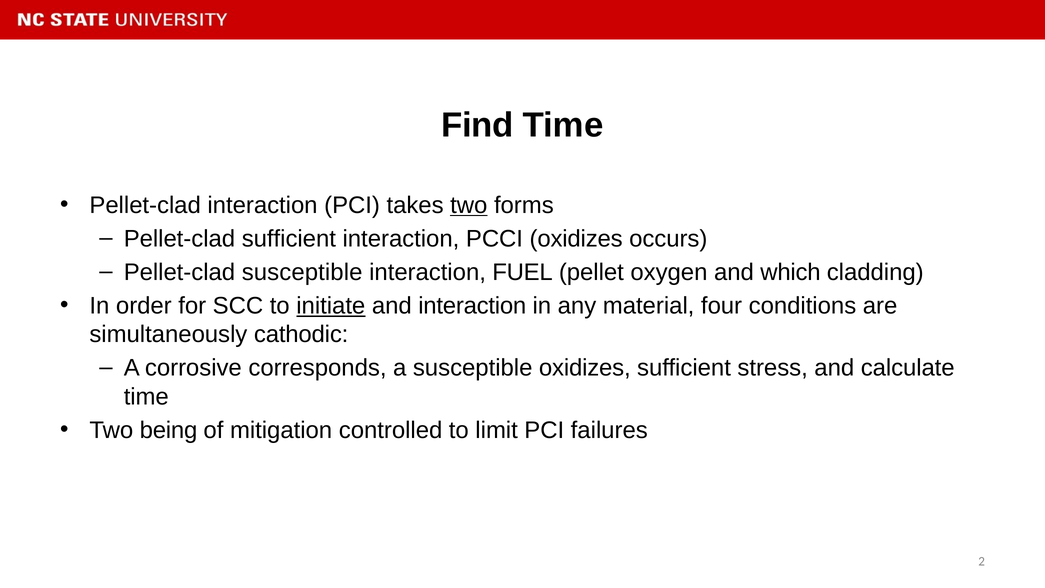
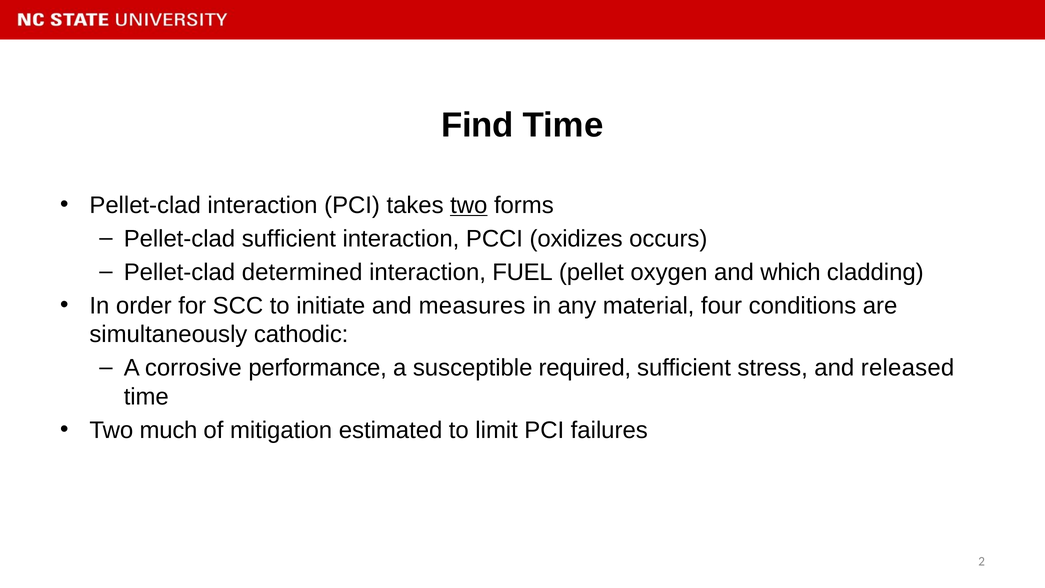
Pellet-clad susceptible: susceptible -> determined
initiate underline: present -> none
and interaction: interaction -> measures
corresponds: corresponds -> performance
susceptible oxidizes: oxidizes -> required
calculate: calculate -> released
being: being -> much
controlled: controlled -> estimated
